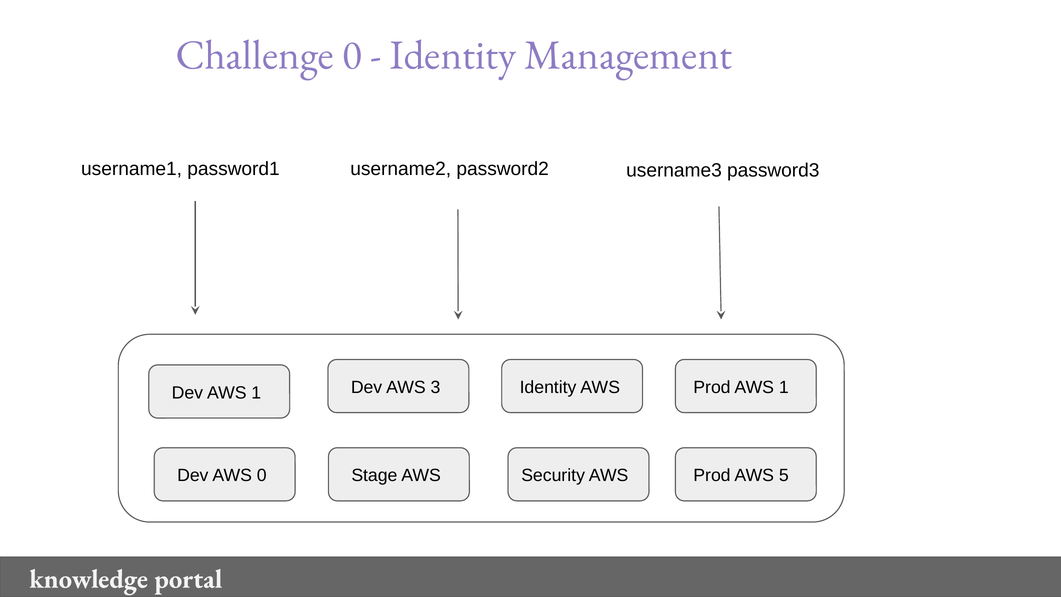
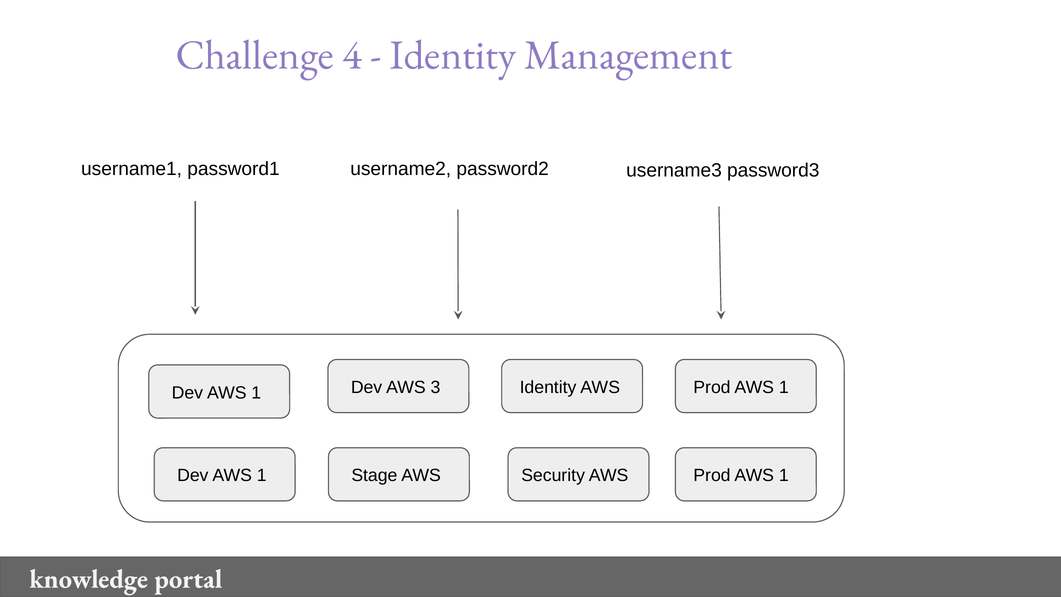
Challenge 0: 0 -> 4
0 at (262, 475): 0 -> 1
AWS Prod AWS 5: 5 -> 1
